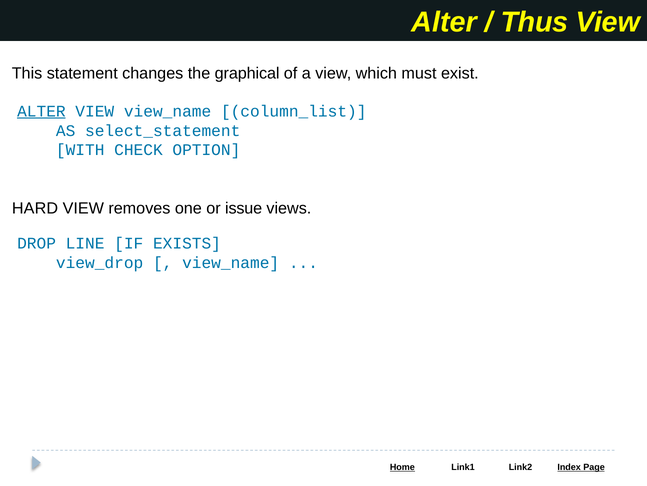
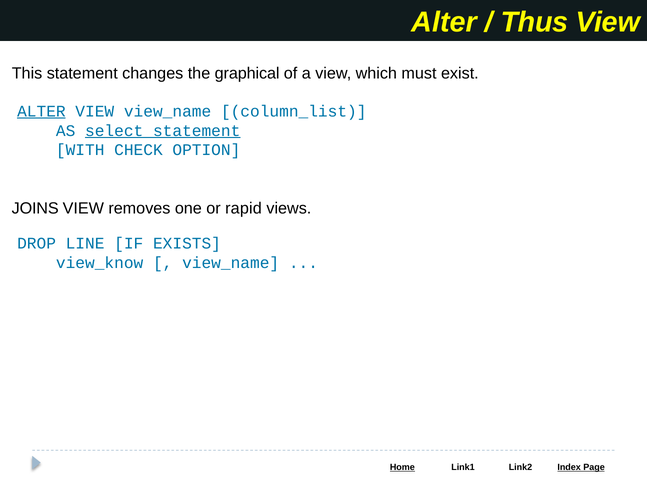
select_statement underline: none -> present
HARD: HARD -> JOINS
issue: issue -> rapid
view_drop: view_drop -> view_know
